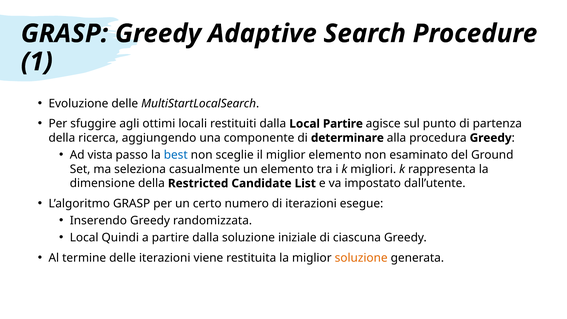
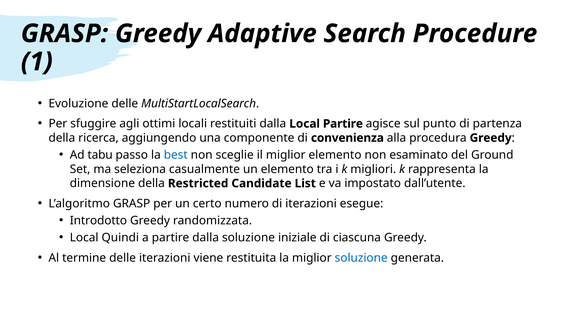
determinare: determinare -> convenienza
vista: vista -> tabu
Inserendo: Inserendo -> Introdotto
soluzione at (361, 258) colour: orange -> blue
